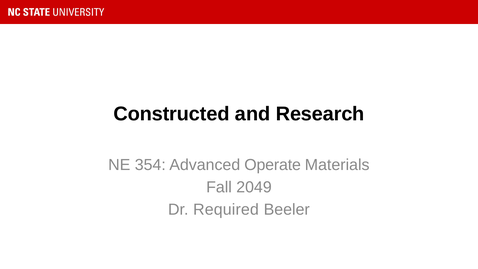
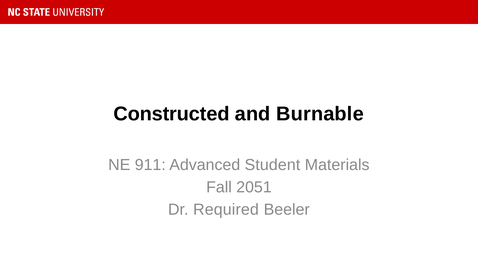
Research: Research -> Burnable
354: 354 -> 911
Operate: Operate -> Student
2049: 2049 -> 2051
